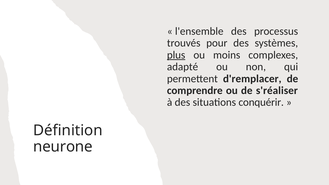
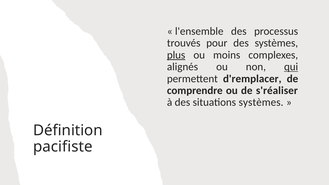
adapté: adapté -> alignés
qui underline: none -> present
situations conquérir: conquérir -> systèmes
neurone: neurone -> pacifiste
